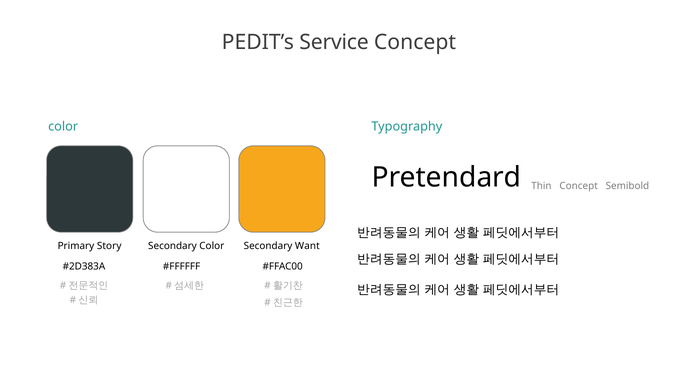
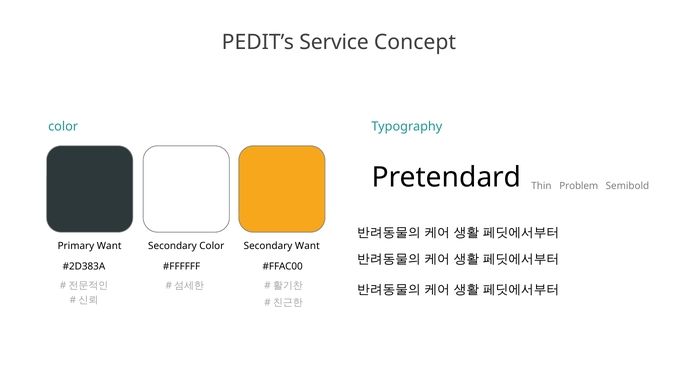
Thin Concept: Concept -> Problem
Primary Story: Story -> Want
